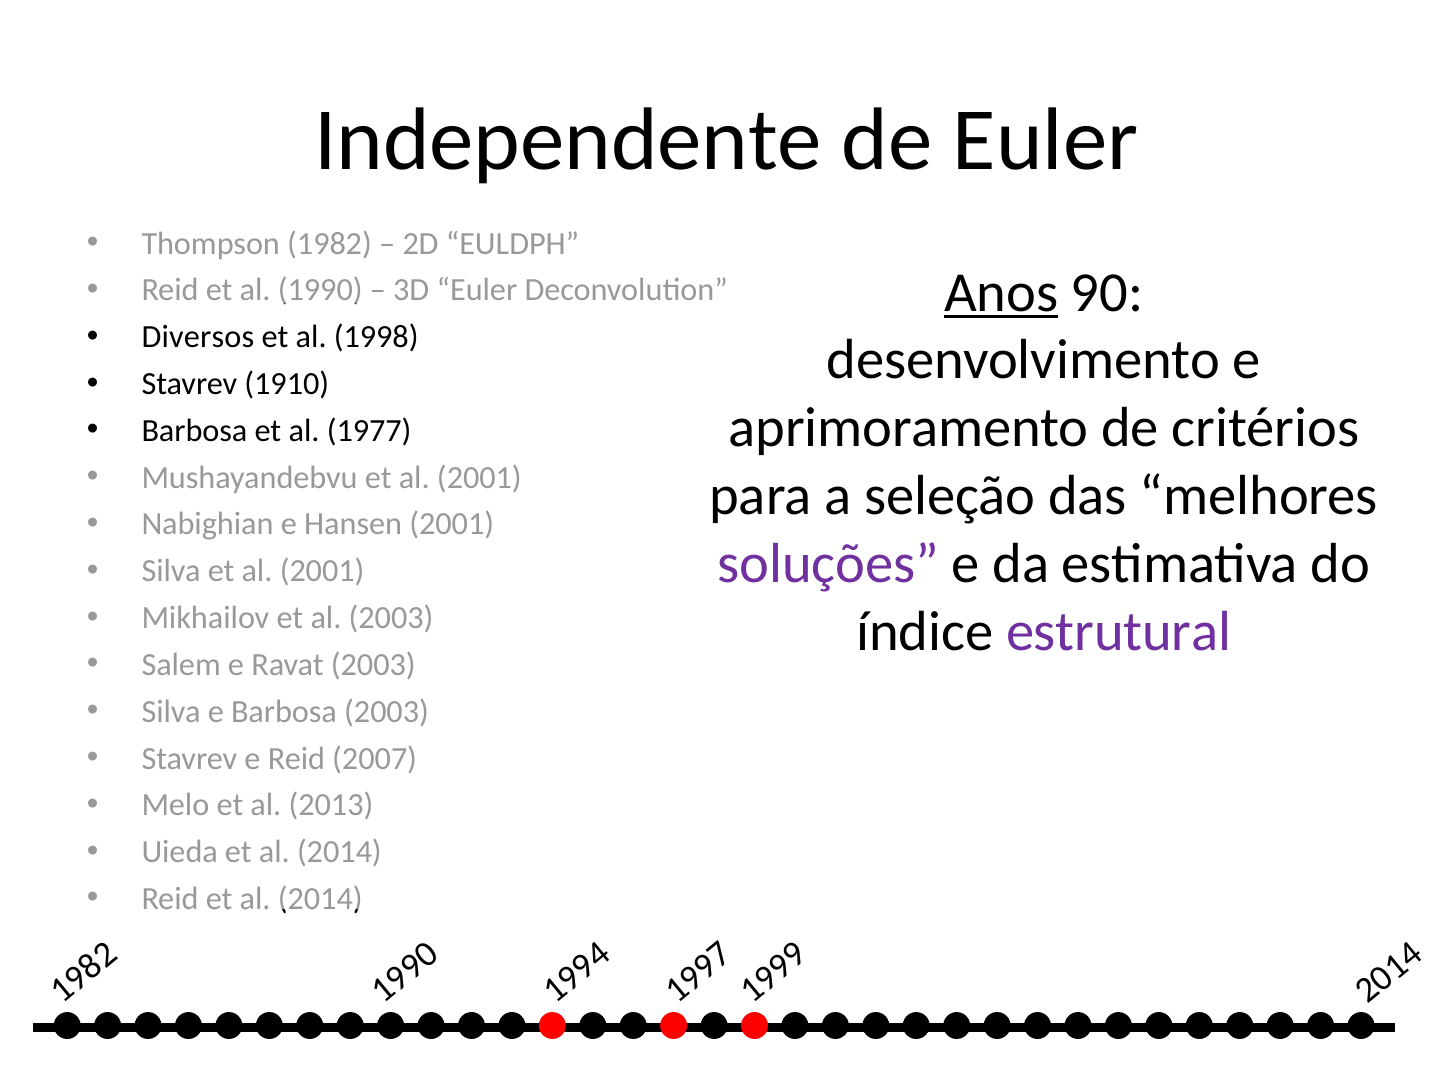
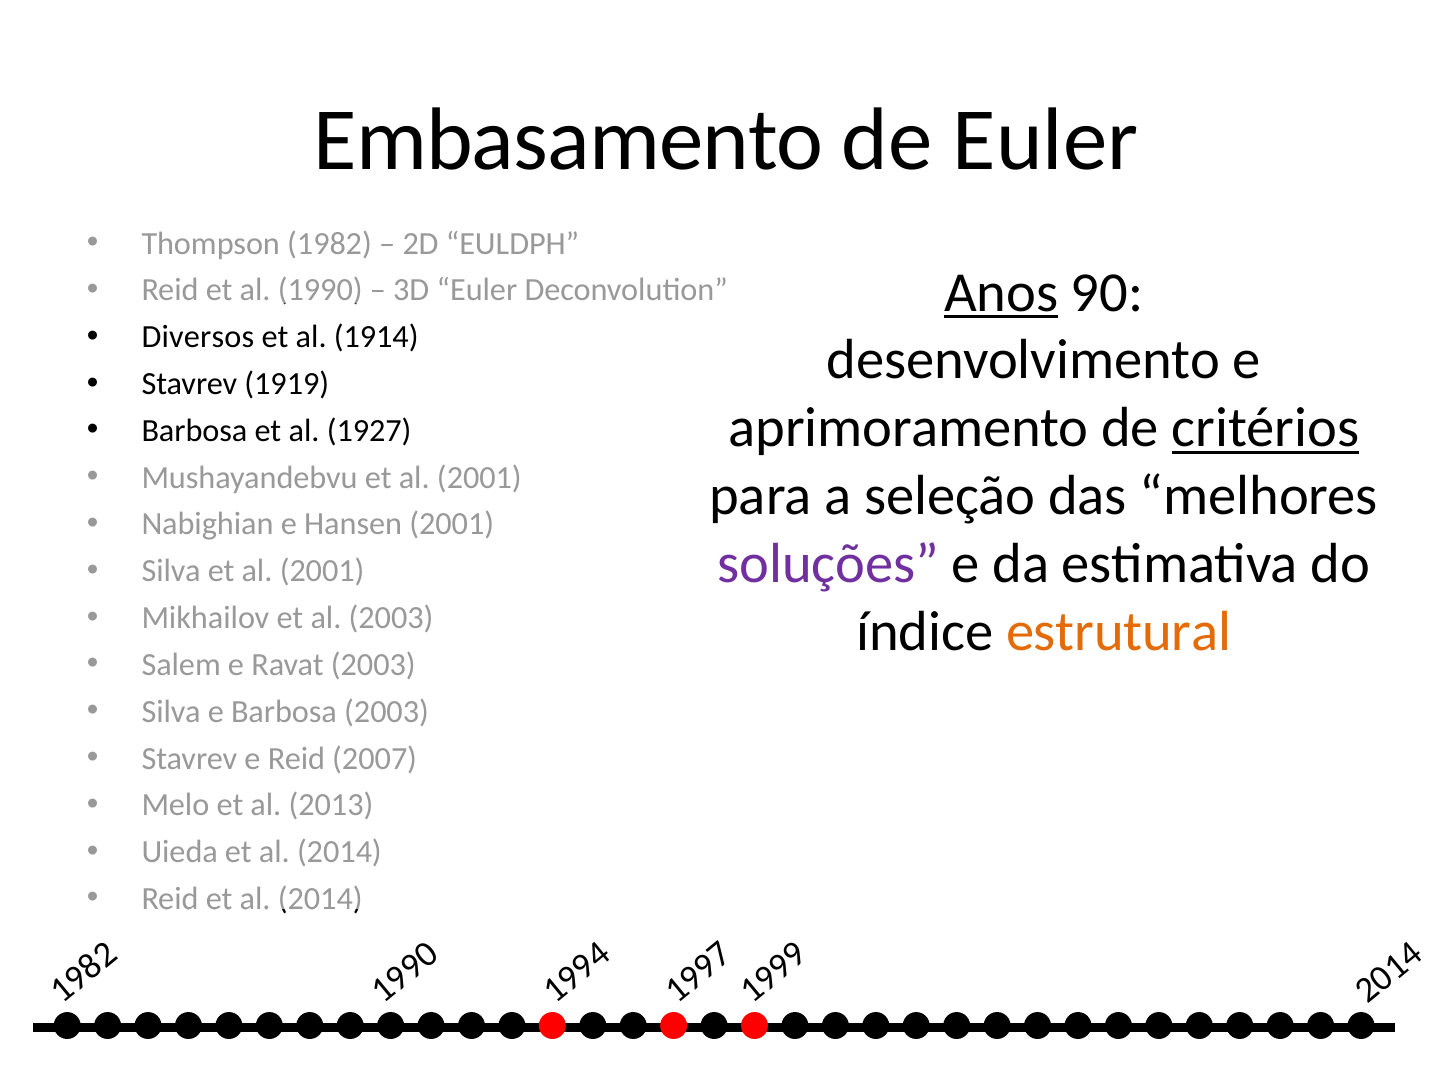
Independente: Independente -> Embasamento
1998: 1998 -> 1914
1910: 1910 -> 1919
critérios underline: none -> present
1977: 1977 -> 1927
estrutural colour: purple -> orange
